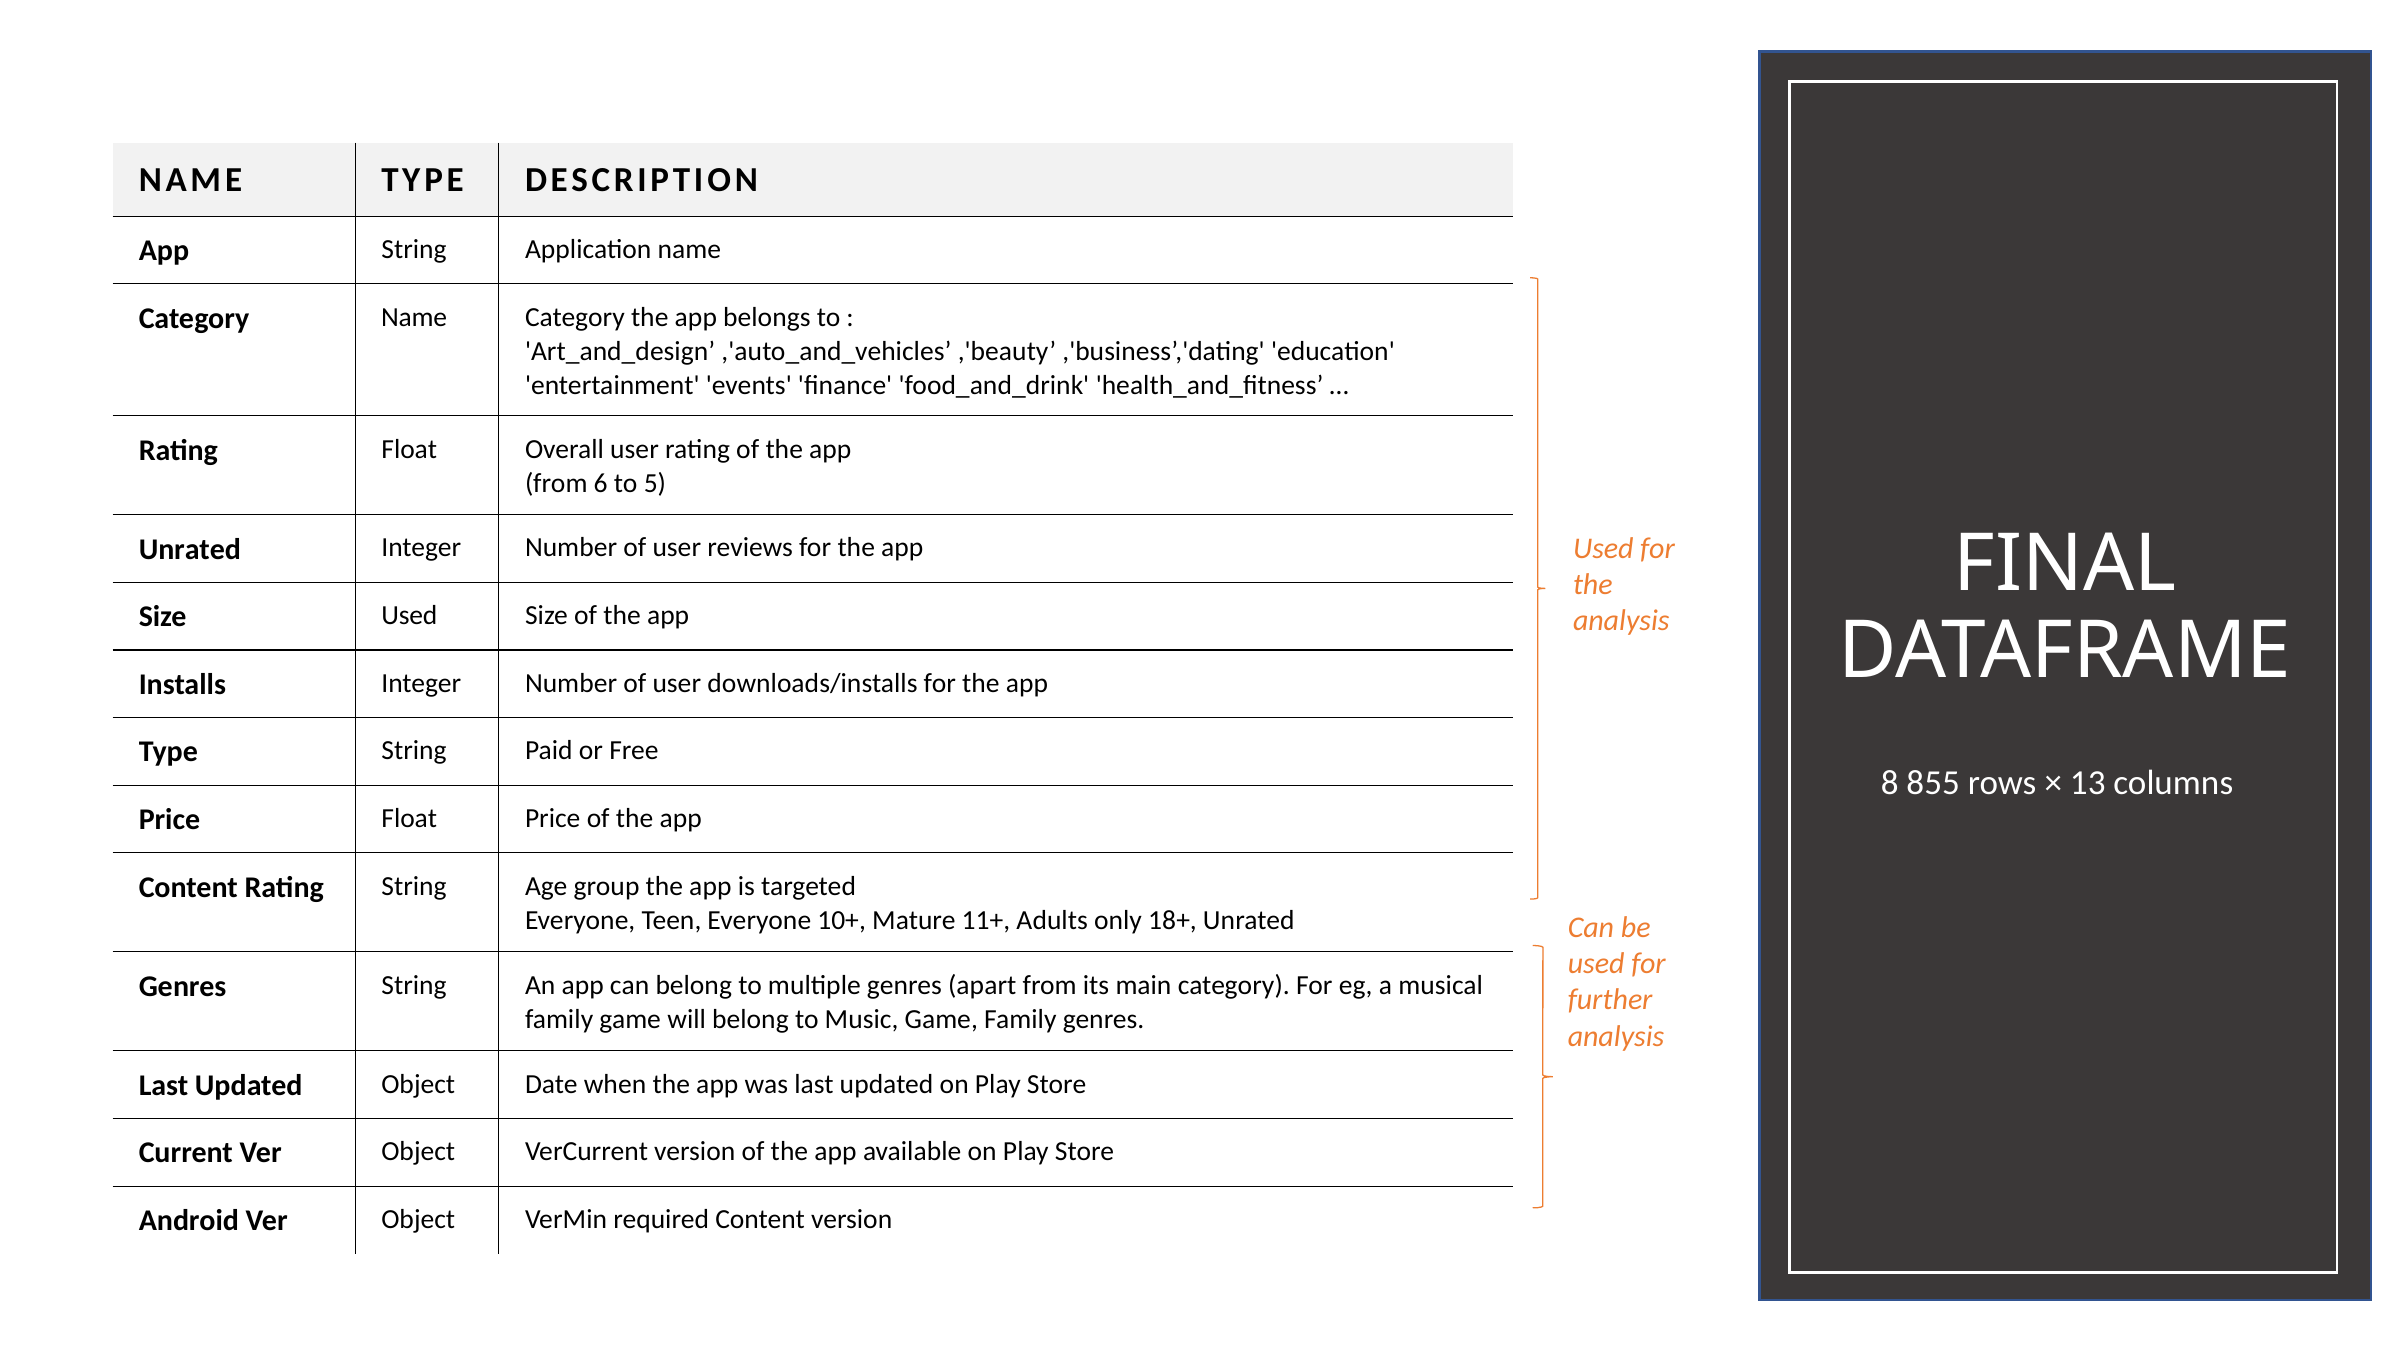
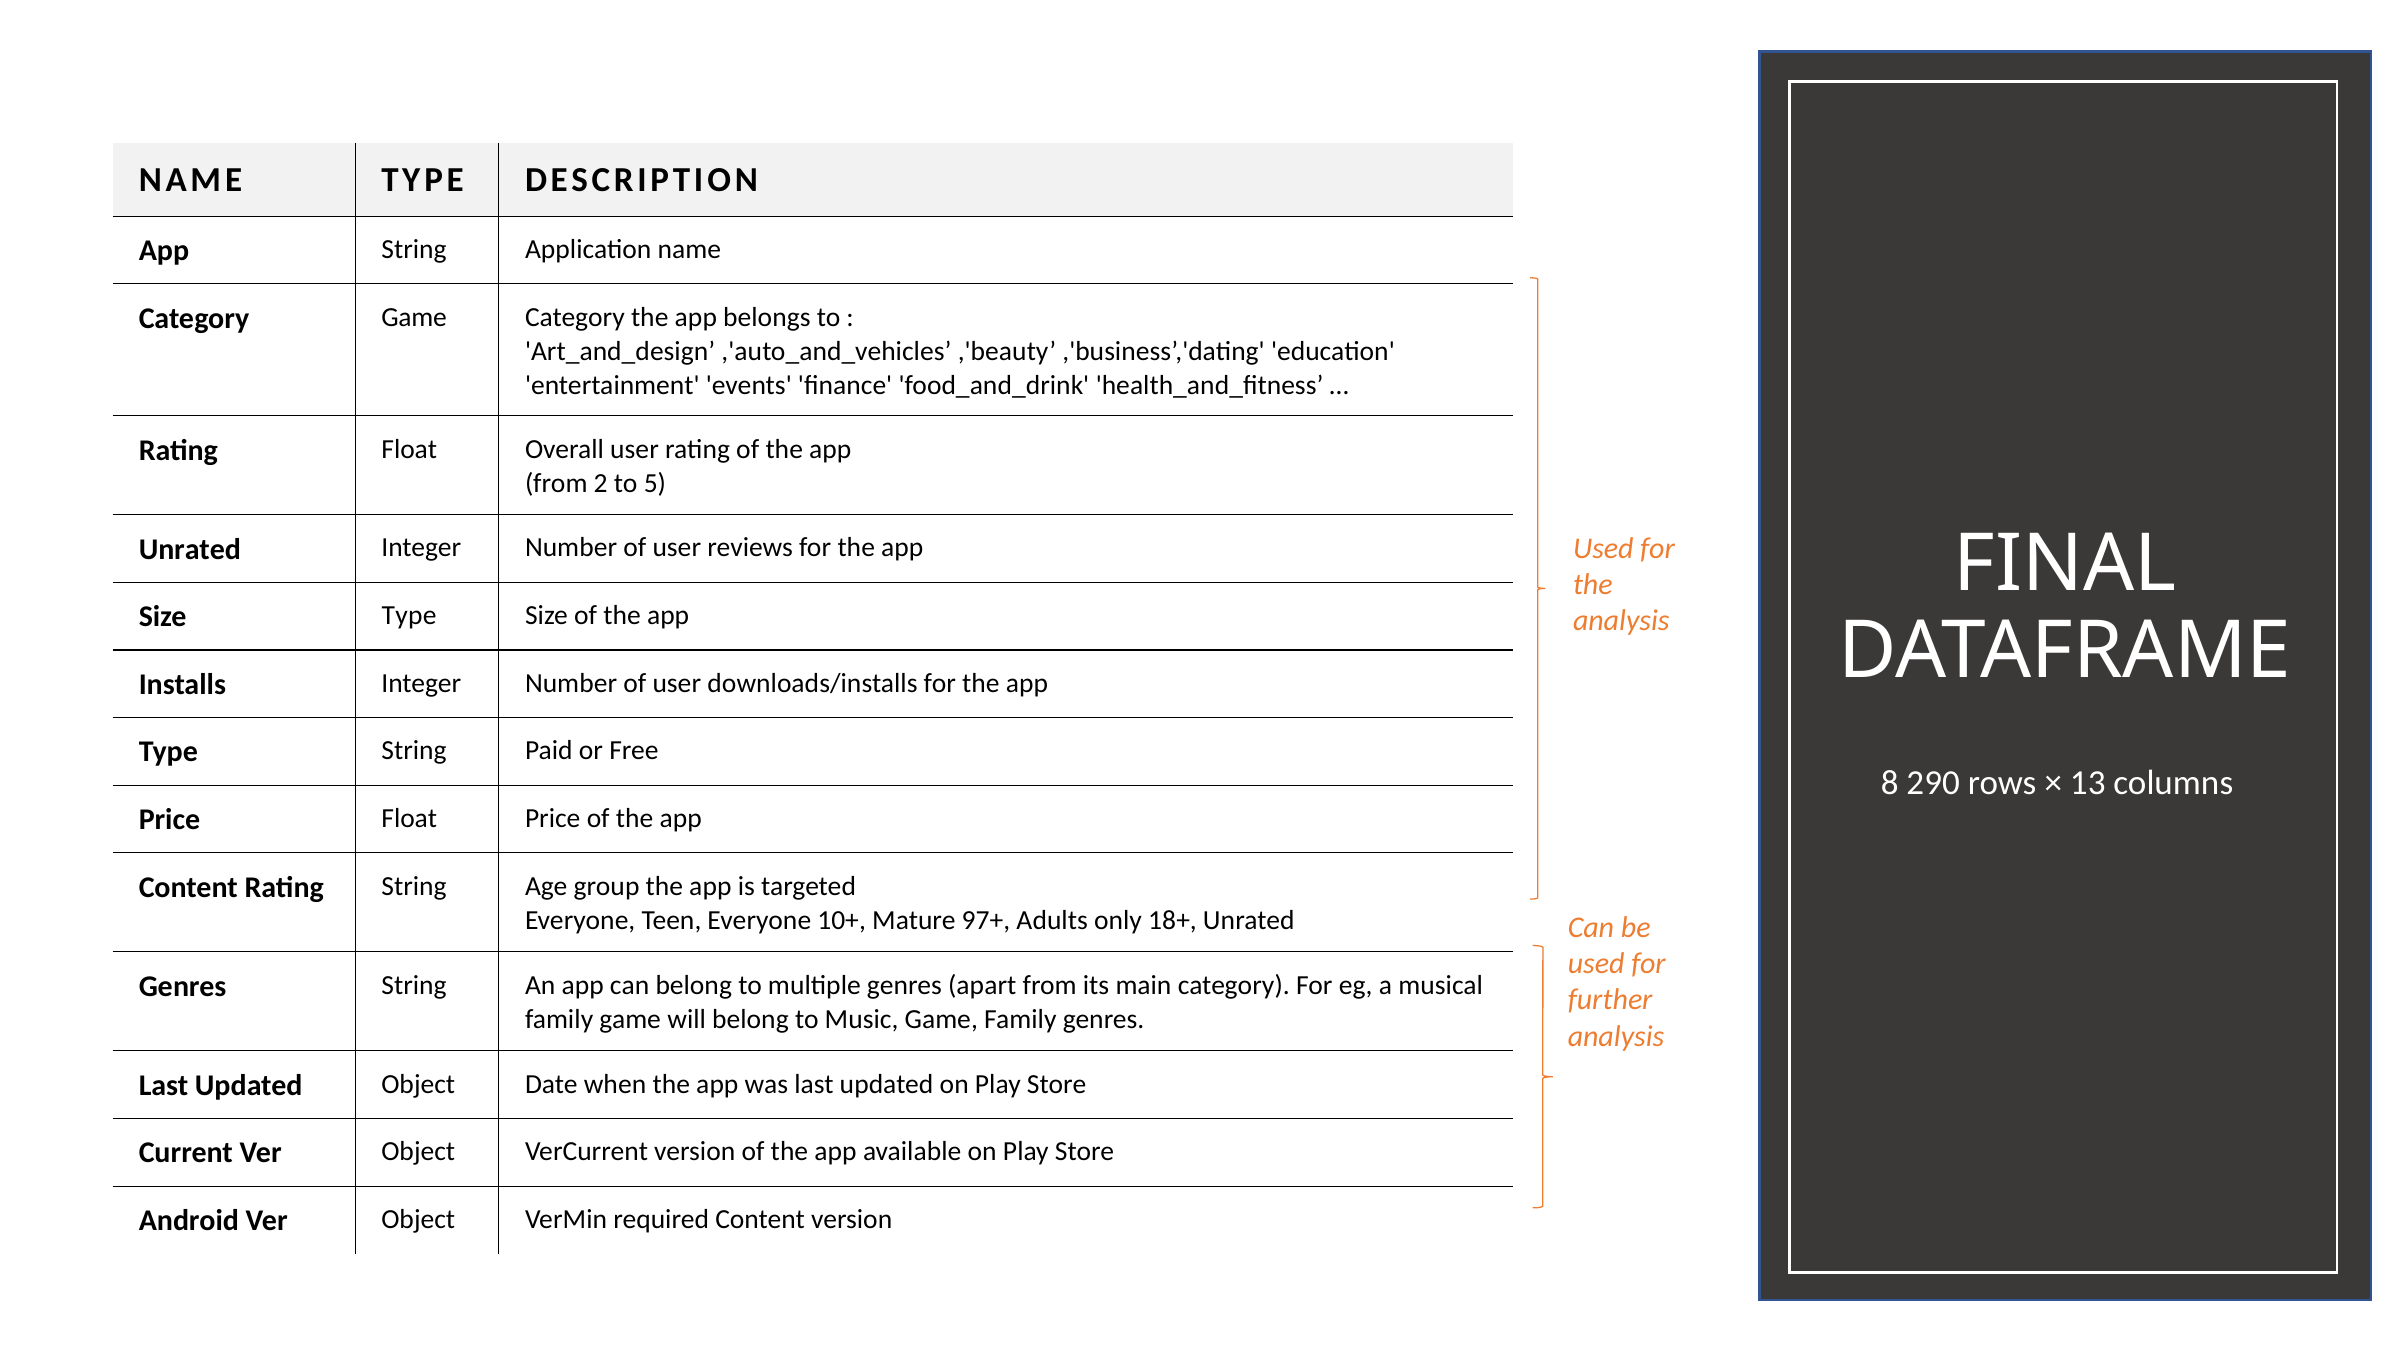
Category Name: Name -> Game
6: 6 -> 2
Size Used: Used -> Type
855: 855 -> 290
11+: 11+ -> 97+
